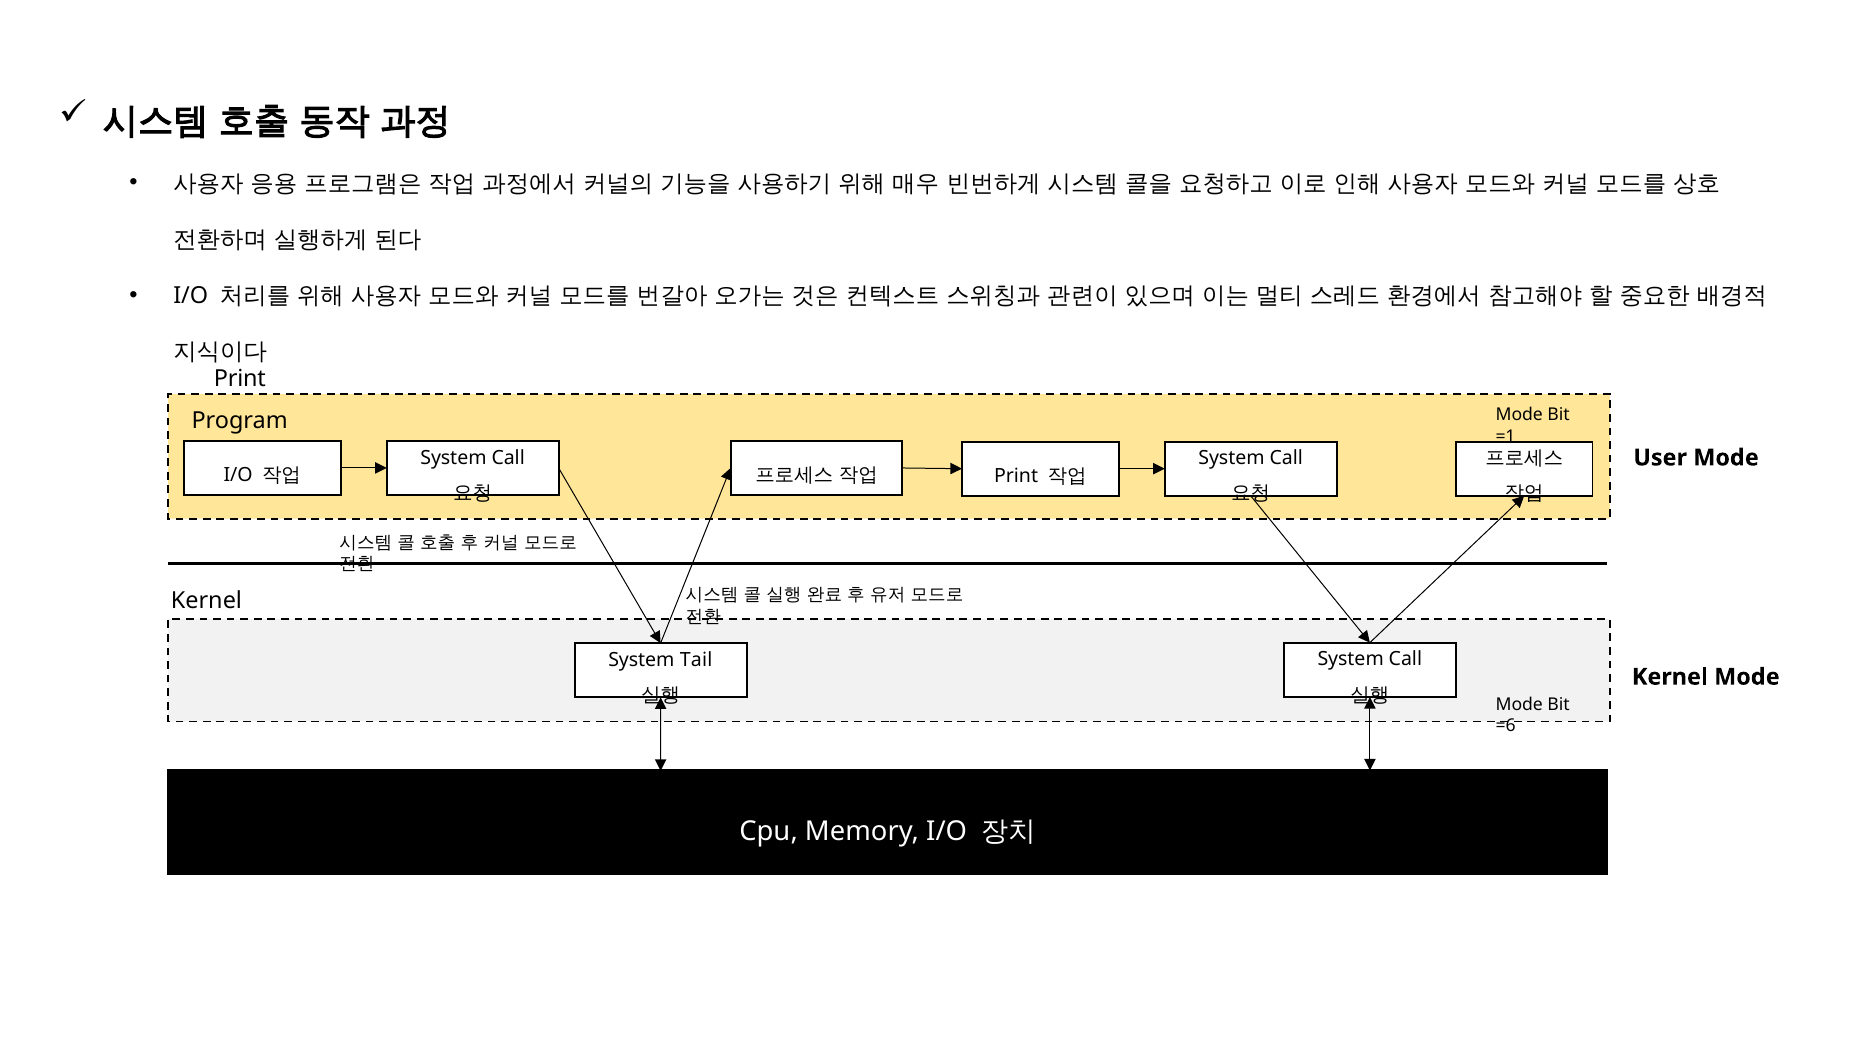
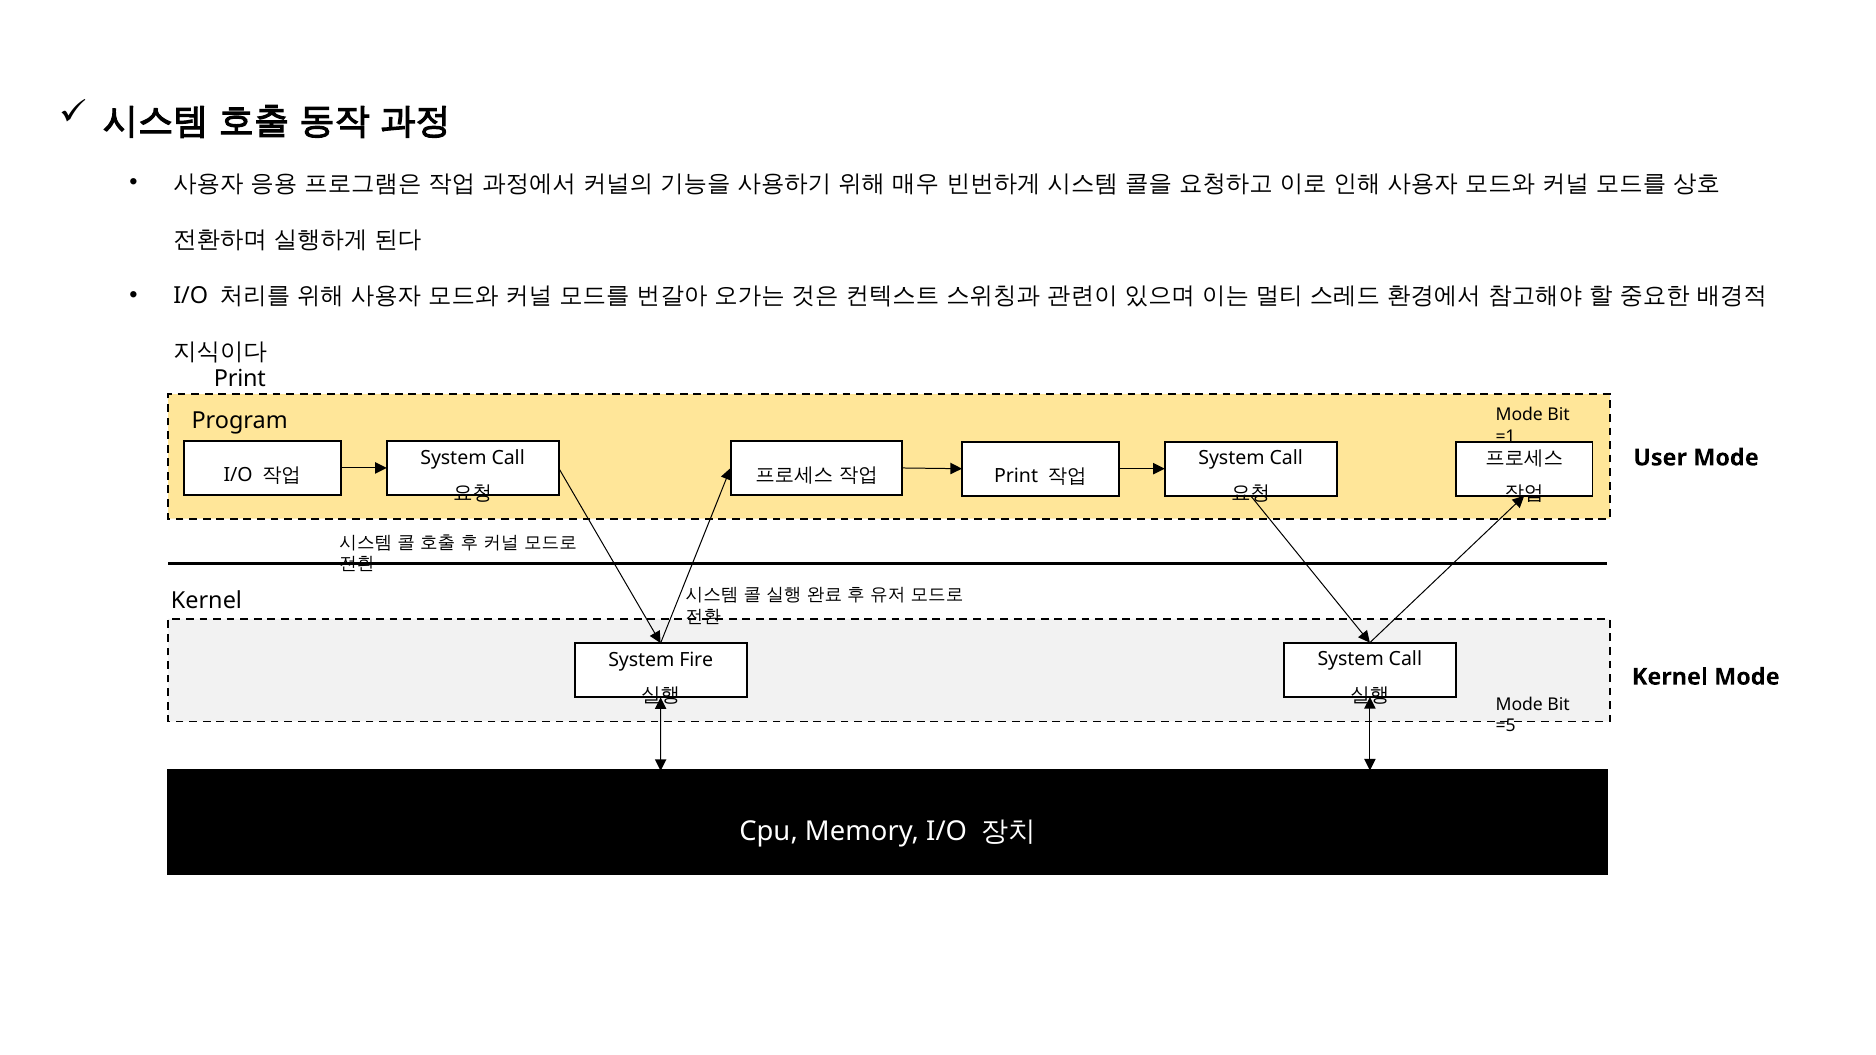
Tail: Tail -> Fire
=6: =6 -> =5
